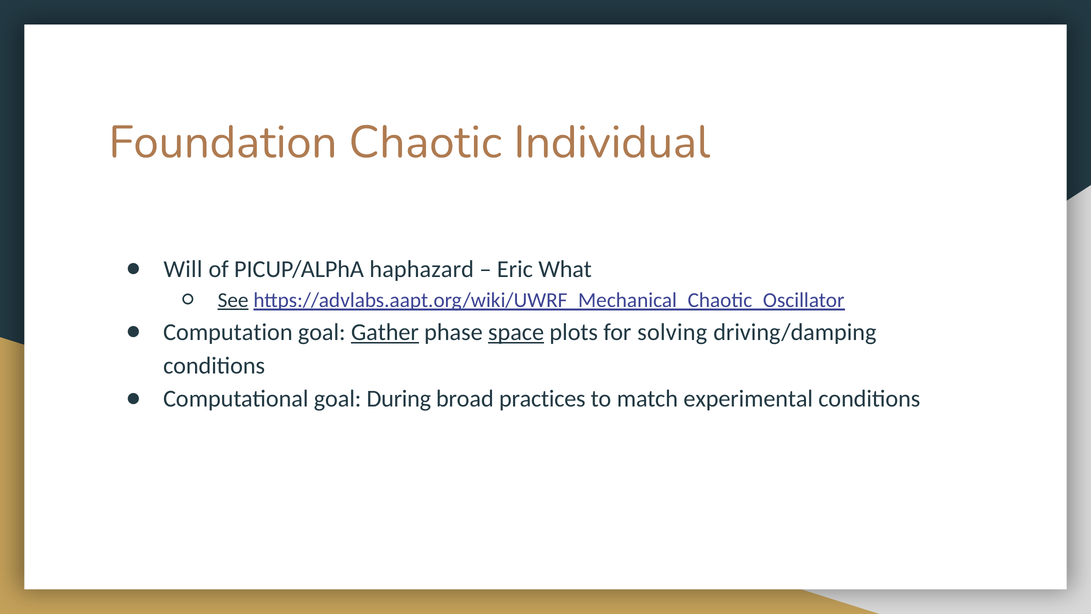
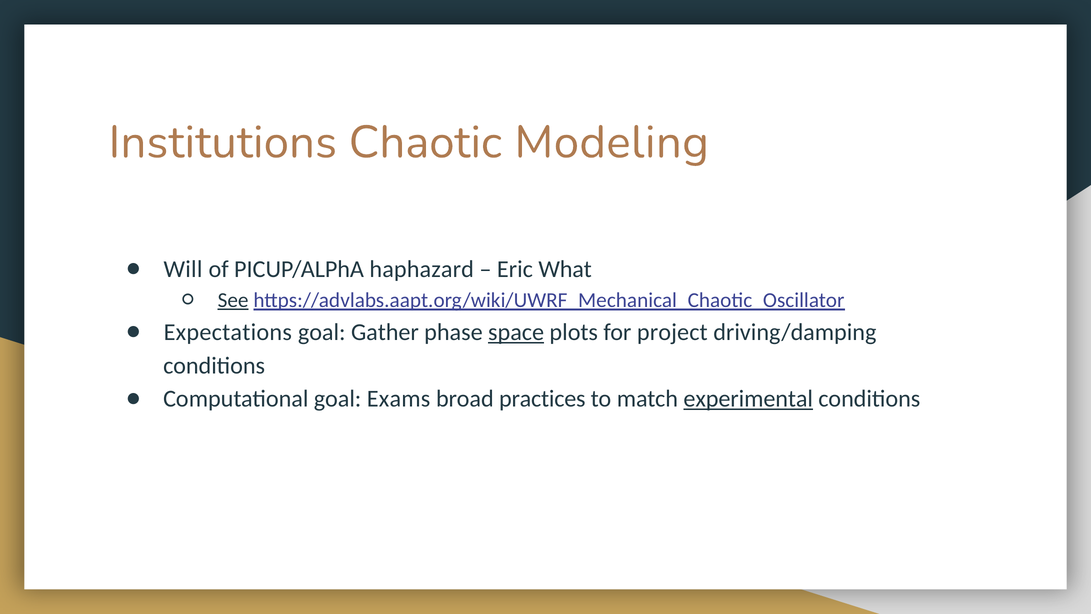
Foundation: Foundation -> Institutions
Individual: Individual -> Modeling
Computation: Computation -> Expectations
Gather underline: present -> none
solving: solving -> project
During: During -> Exams
experimental underline: none -> present
